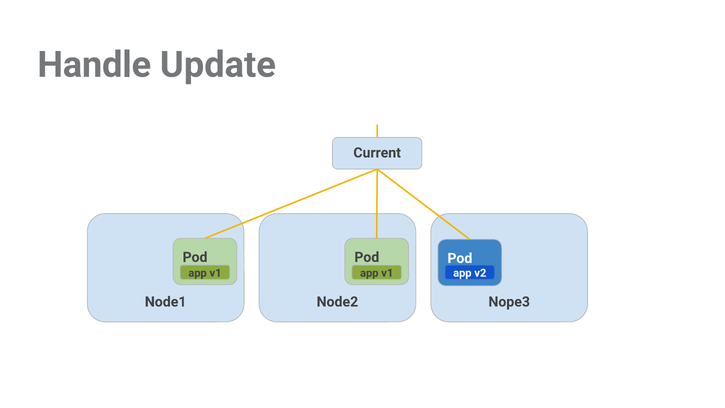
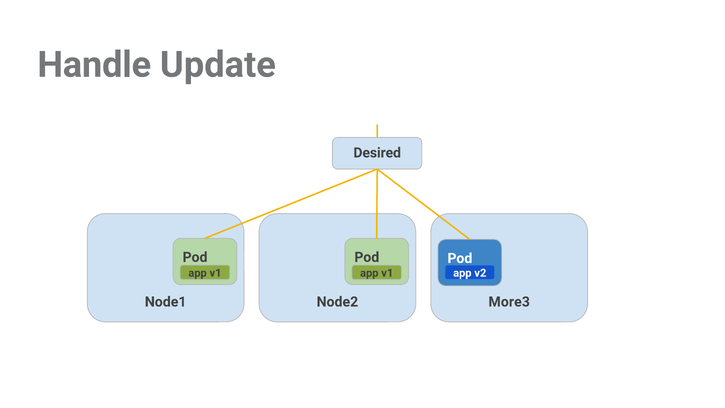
Current: Current -> Desired
Nope3: Nope3 -> More3
